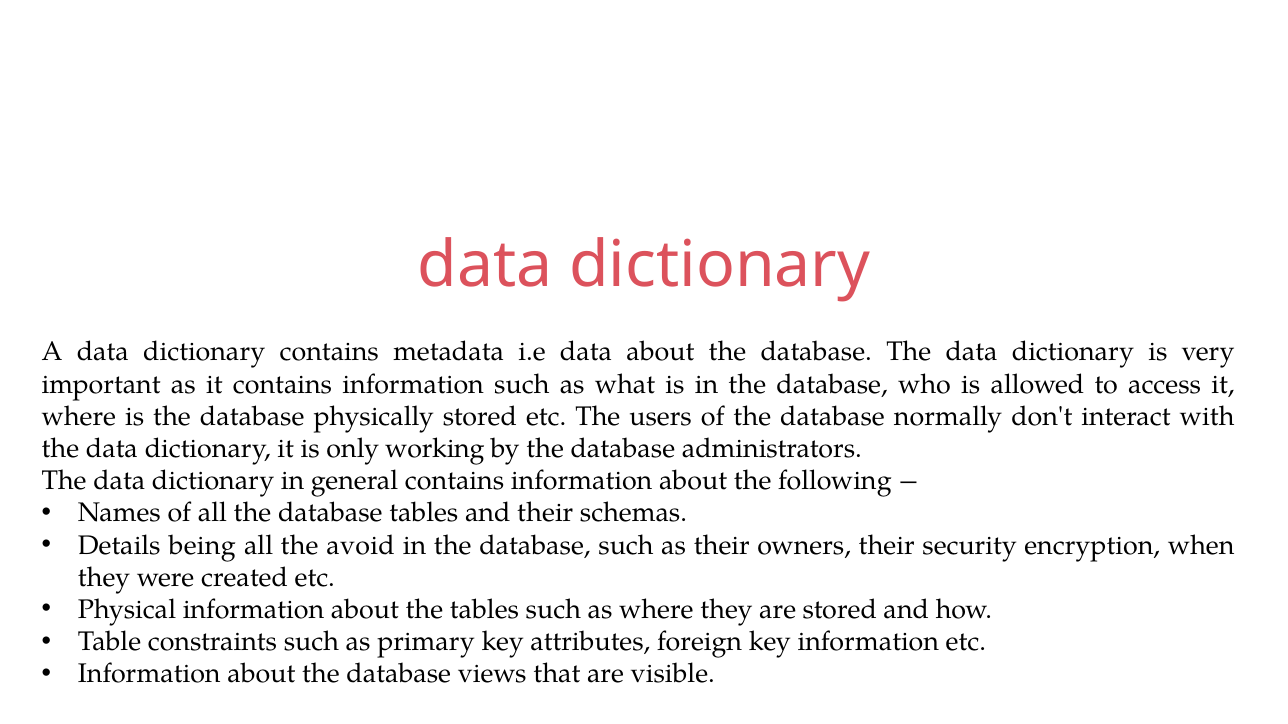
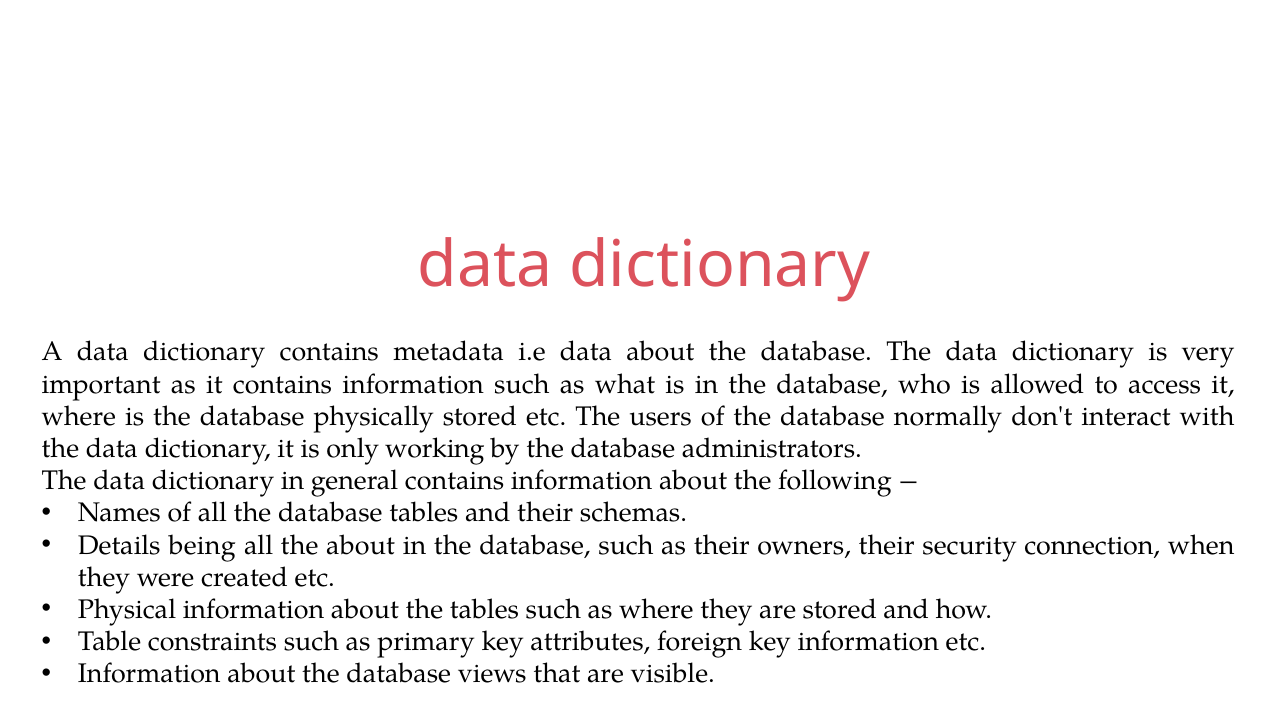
the avoid: avoid -> about
encryption: encryption -> connection
